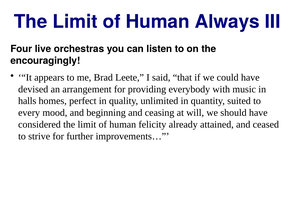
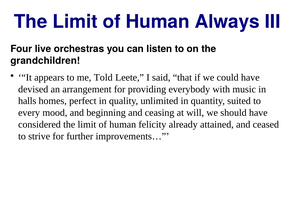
encouragingly: encouragingly -> grandchildren
Brad: Brad -> Told
